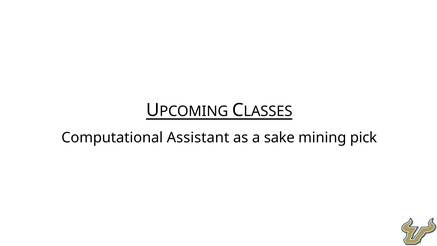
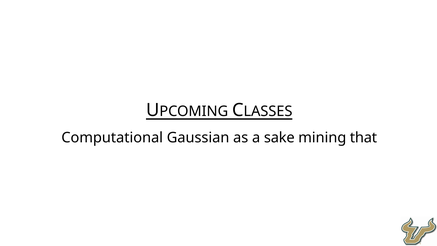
Assistant: Assistant -> Gaussian
pick: pick -> that
